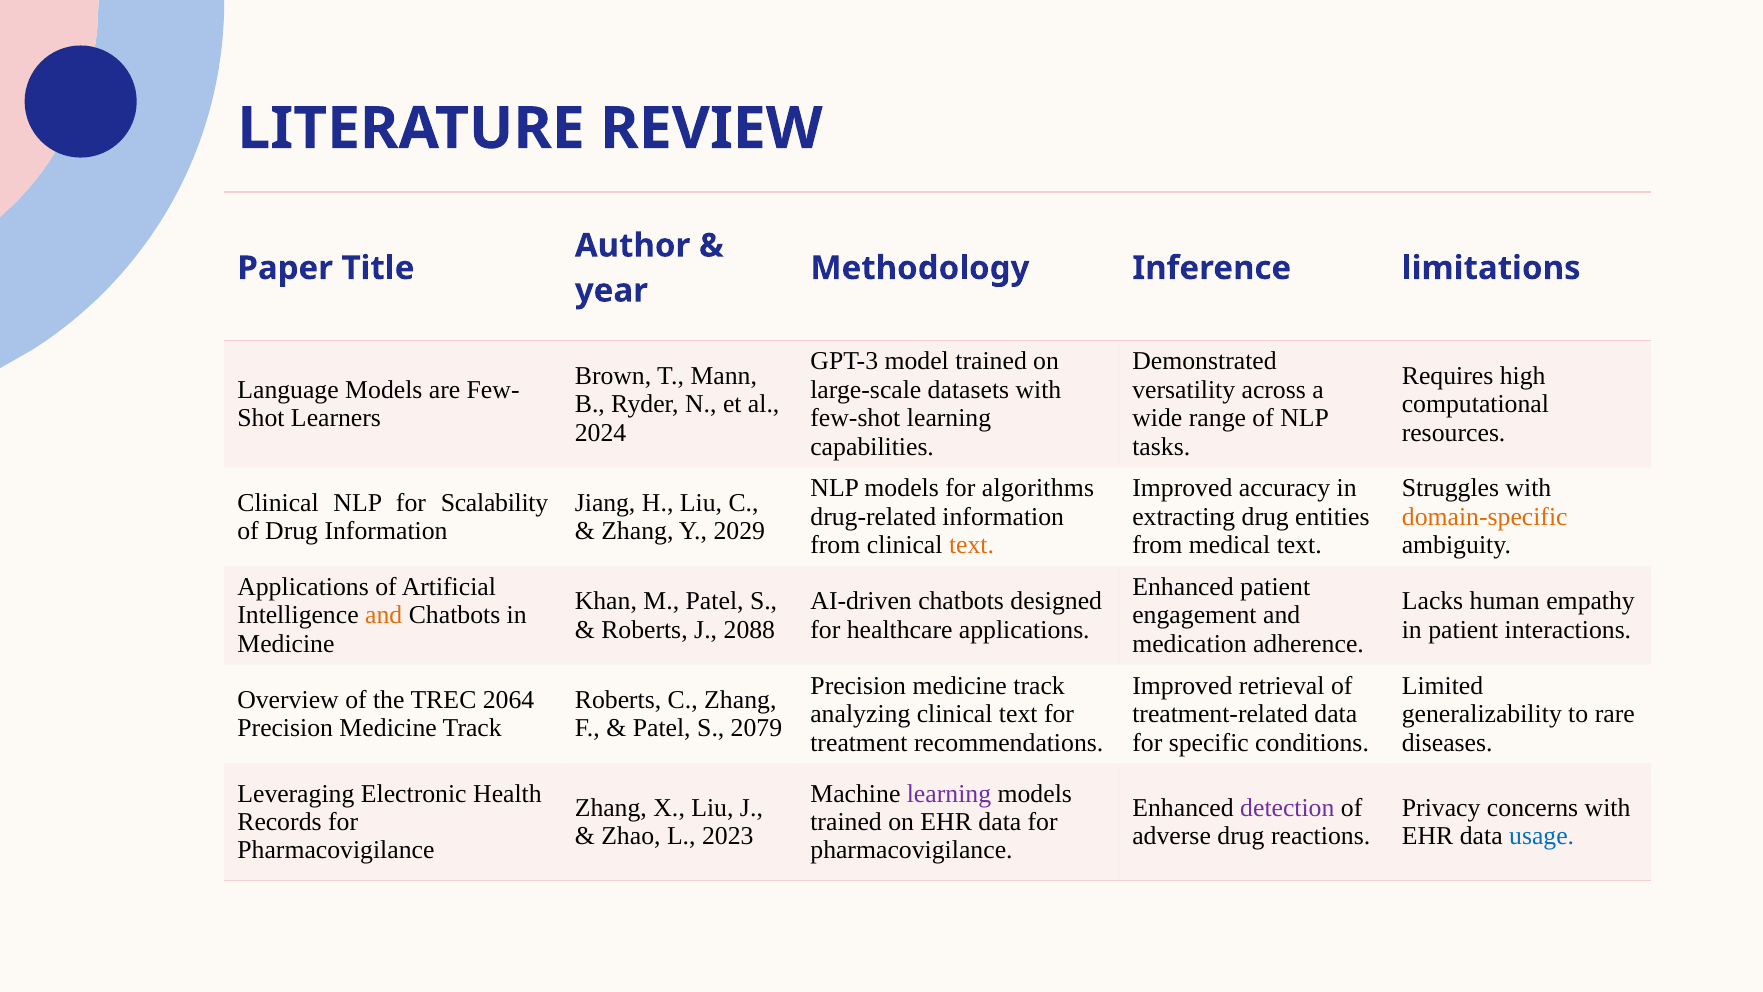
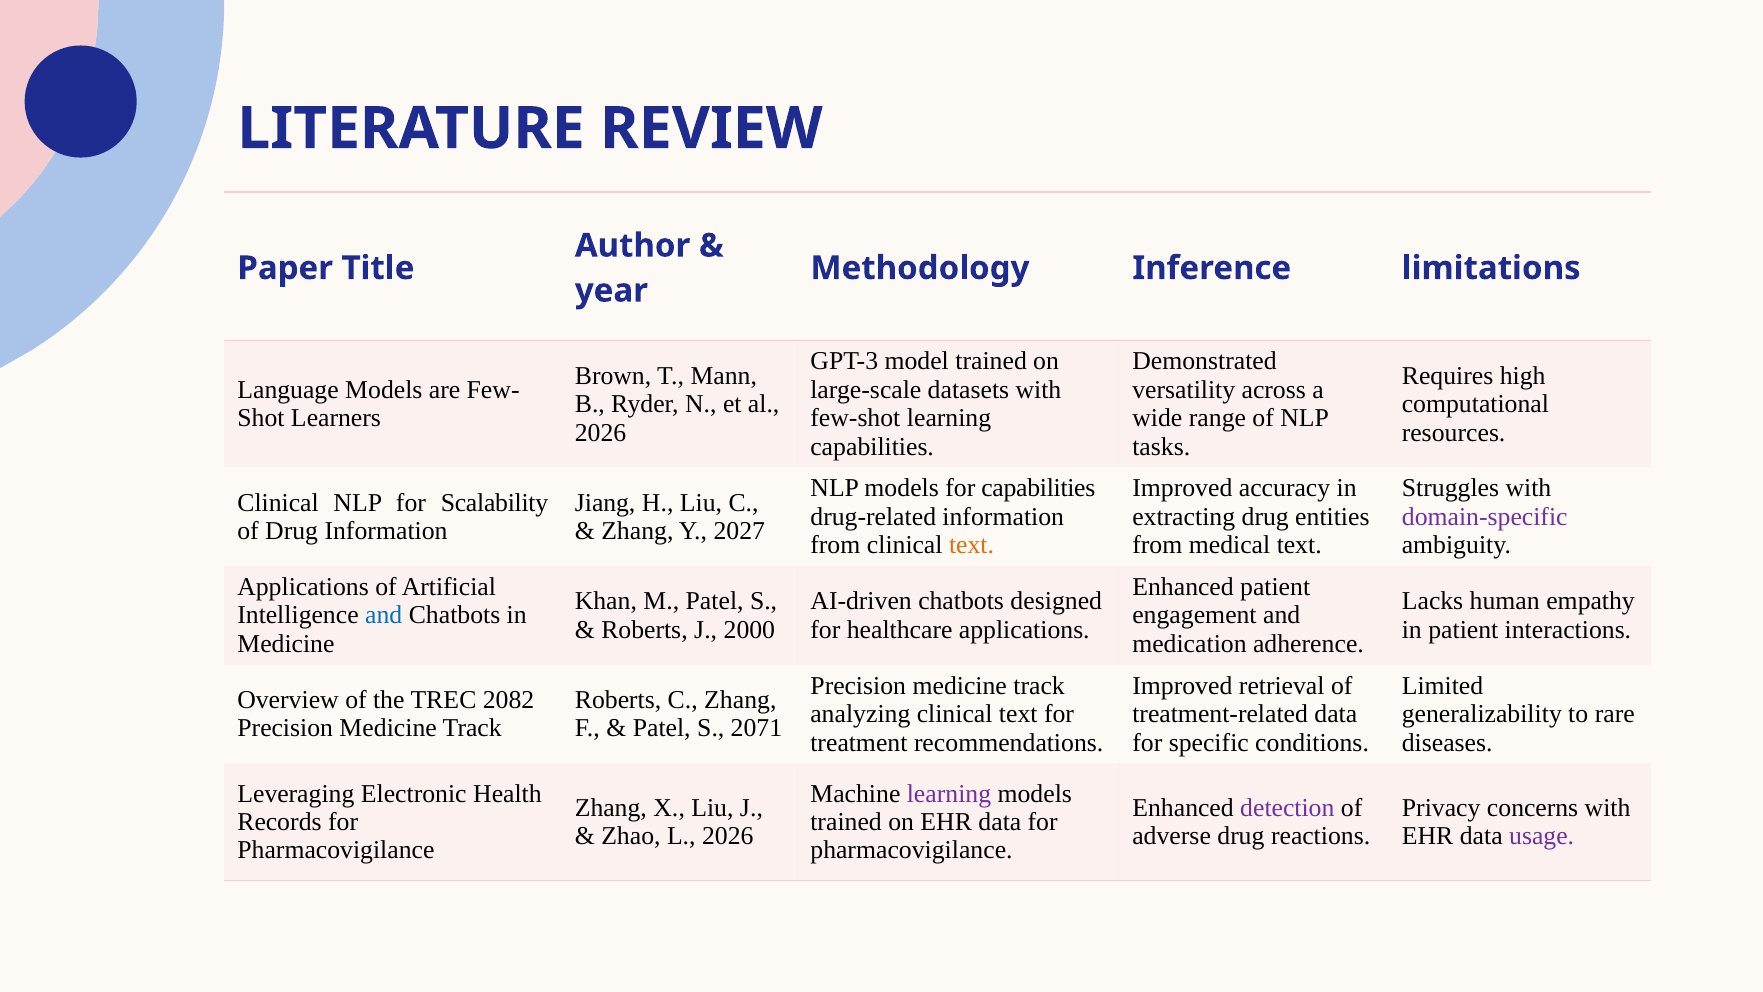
2024 at (601, 432): 2024 -> 2026
for algorithms: algorithms -> capabilities
domain-specific colour: orange -> purple
2029: 2029 -> 2027
and at (384, 615) colour: orange -> blue
2088: 2088 -> 2000
2064: 2064 -> 2082
2079: 2079 -> 2071
L 2023: 2023 -> 2026
usage colour: blue -> purple
